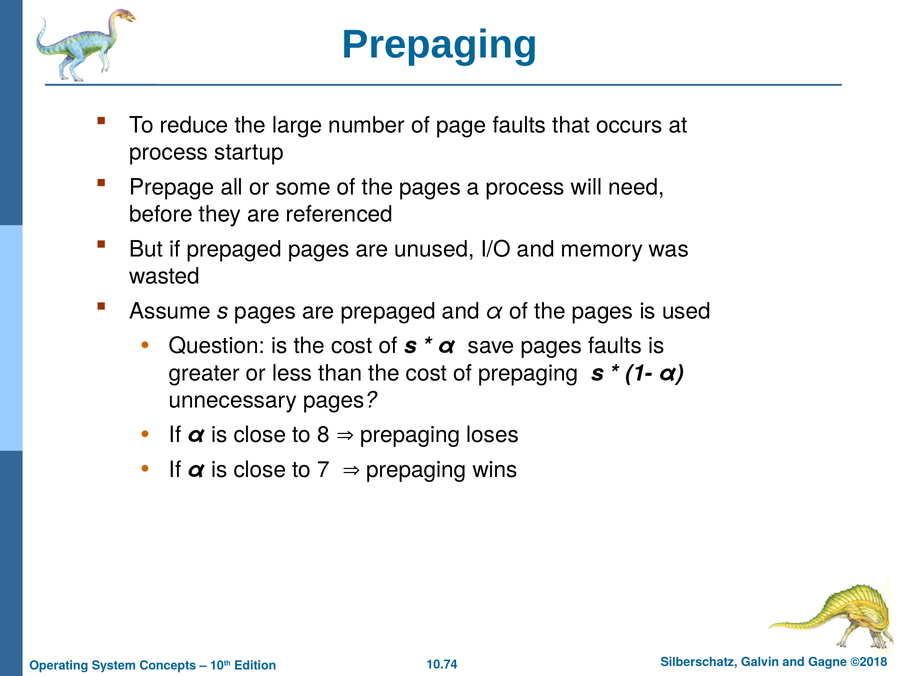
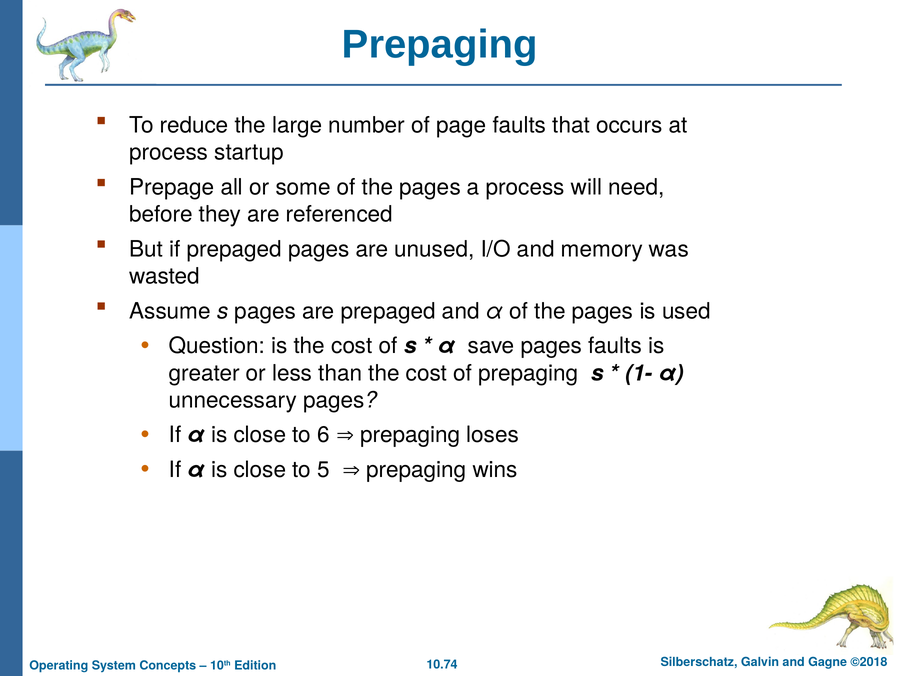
8: 8 -> 6
7: 7 -> 5
